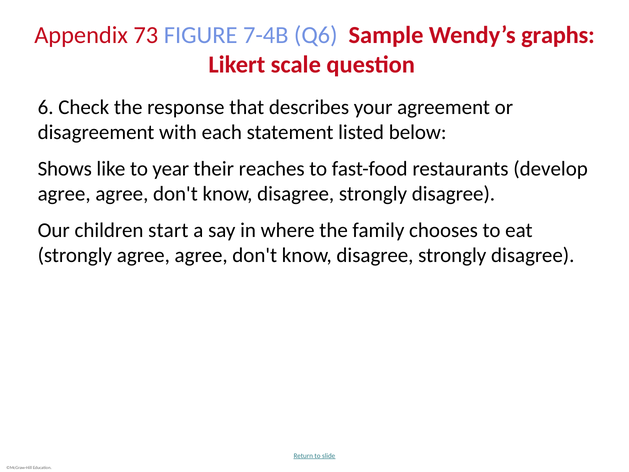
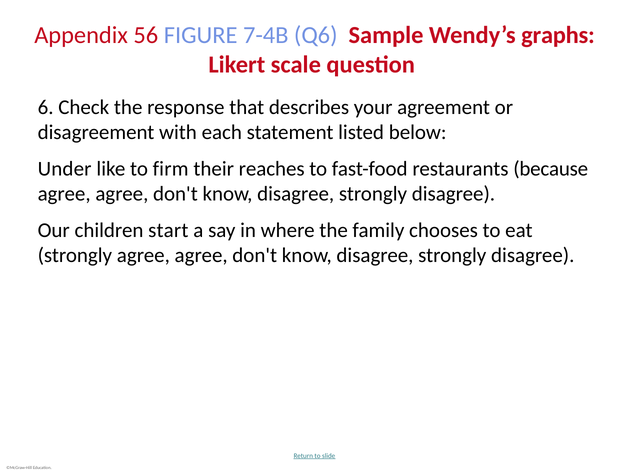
73: 73 -> 56
Shows: Shows -> Under
year: year -> firm
develop: develop -> because
